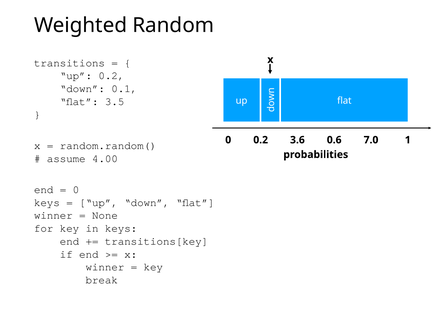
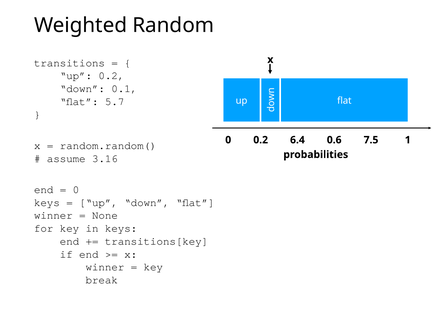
3.5: 3.5 -> 5.7
3.6: 3.6 -> 6.4
7.0: 7.0 -> 7.5
4.00: 4.00 -> 3.16
